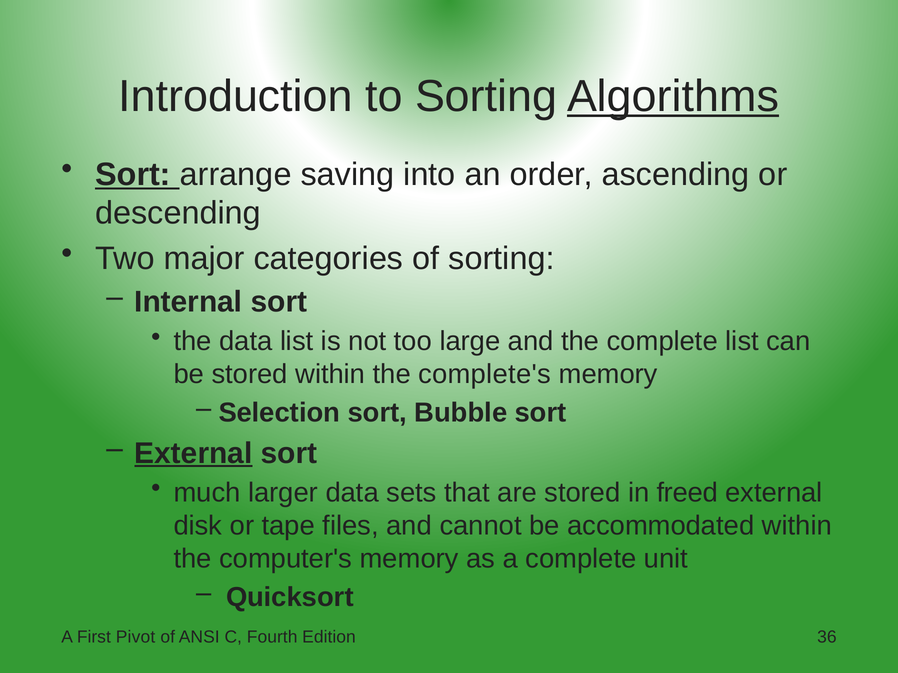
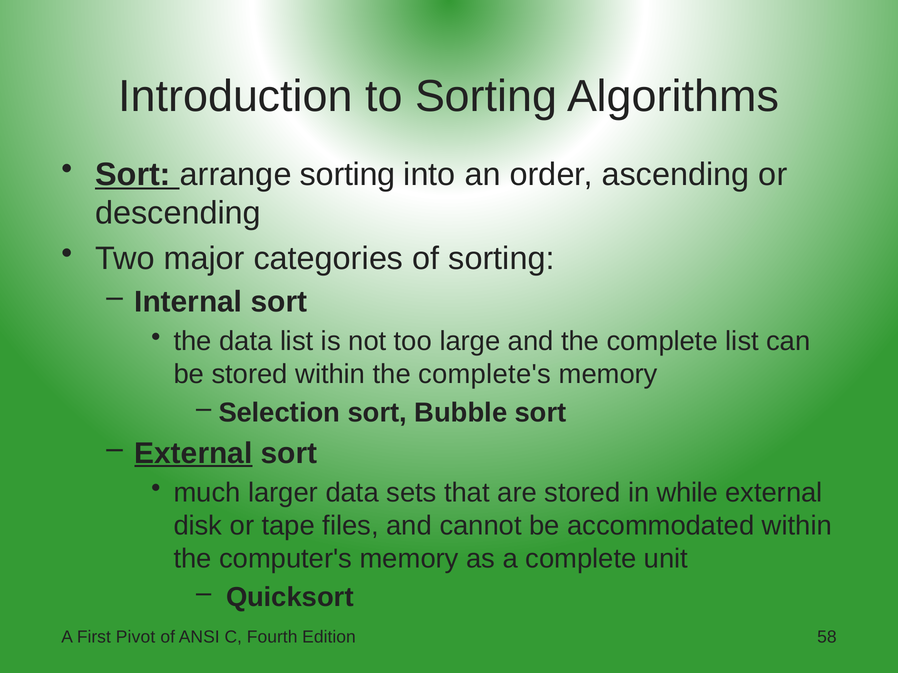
Algorithms underline: present -> none
arrange saving: saving -> sorting
freed: freed -> while
36: 36 -> 58
